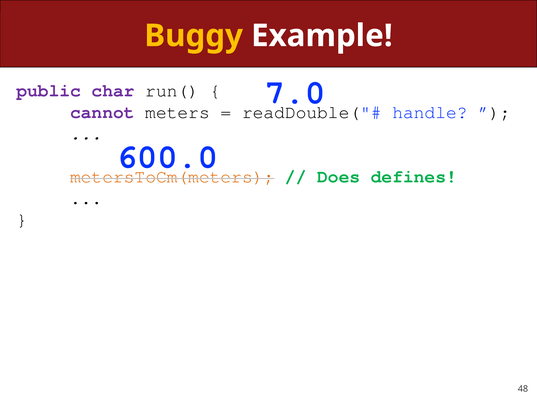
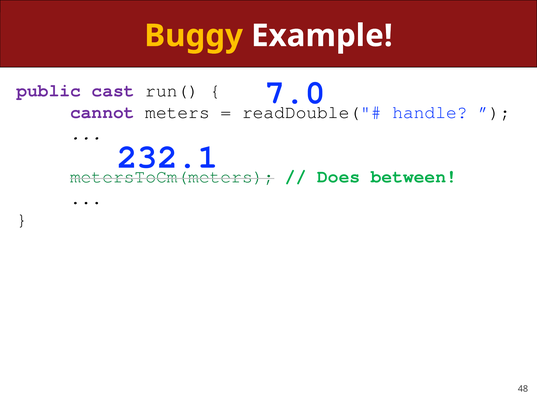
char: char -> cast
600.0: 600.0 -> 232.1
metersToCm(meters colour: orange -> green
defines: defines -> between
